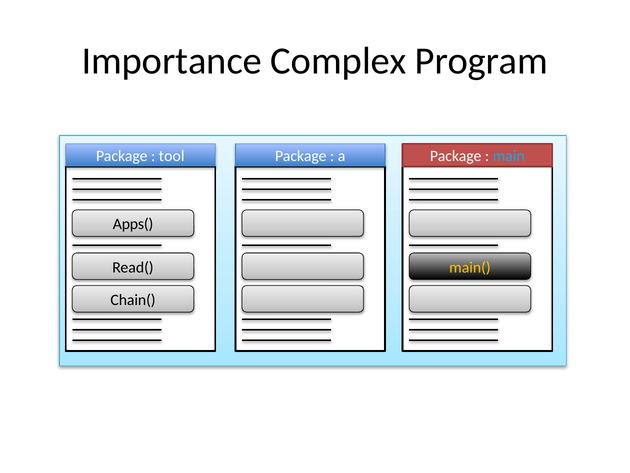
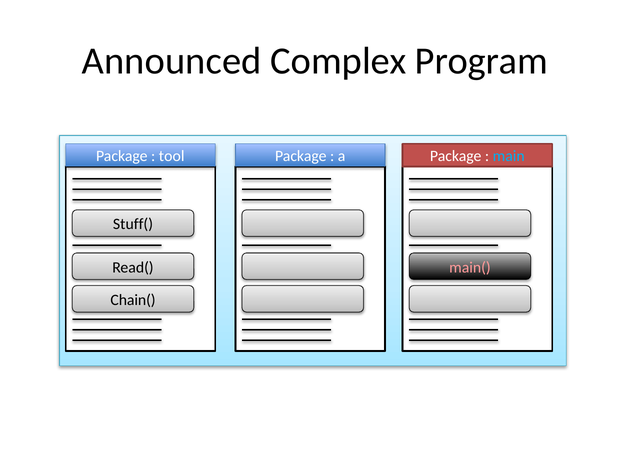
Importance: Importance -> Announced
Apps(: Apps( -> Stuff(
main( colour: yellow -> pink
